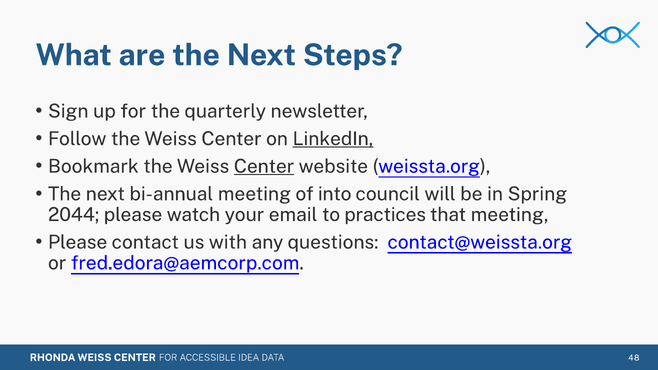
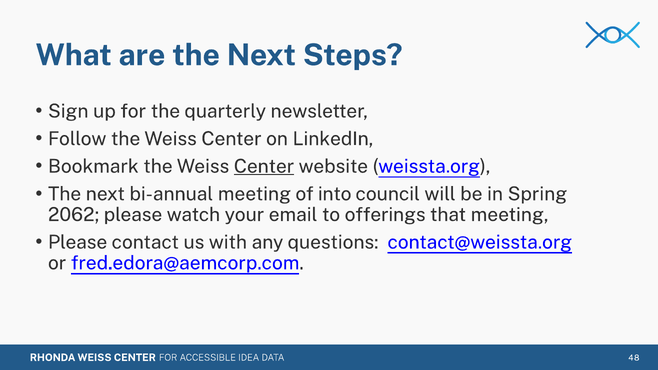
LinkedIn underline: present -> none
2044: 2044 -> 2062
practices: practices -> offerings
